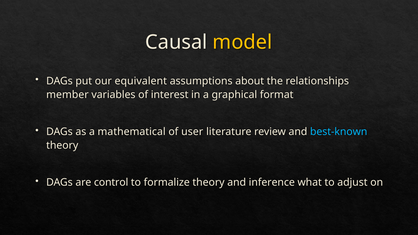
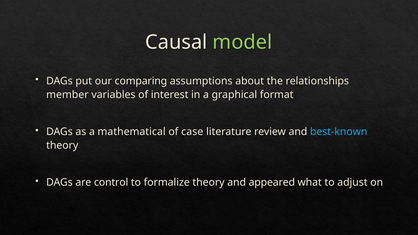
model colour: yellow -> light green
equivalent: equivalent -> comparing
user: user -> case
inference: inference -> appeared
